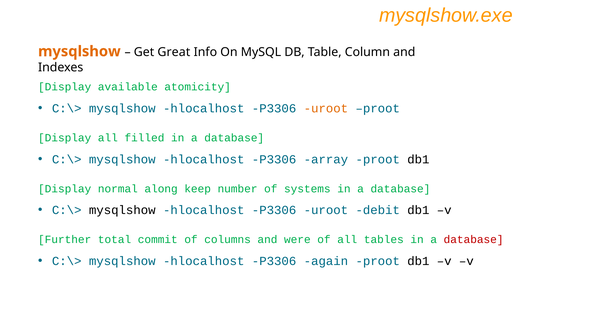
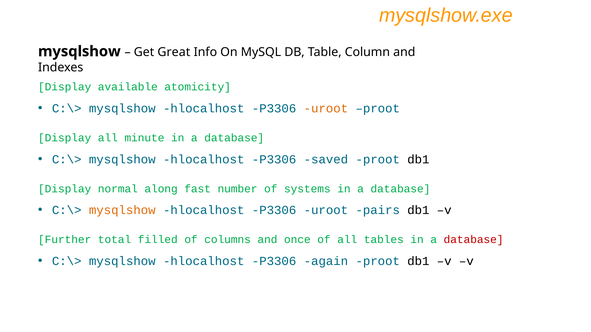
mysqlshow at (79, 51) colour: orange -> black
filled: filled -> minute
array: array -> saved
keep: keep -> fast
mysqlshow at (122, 210) colour: black -> orange
debit: debit -> pairs
commit: commit -> filled
were: were -> once
